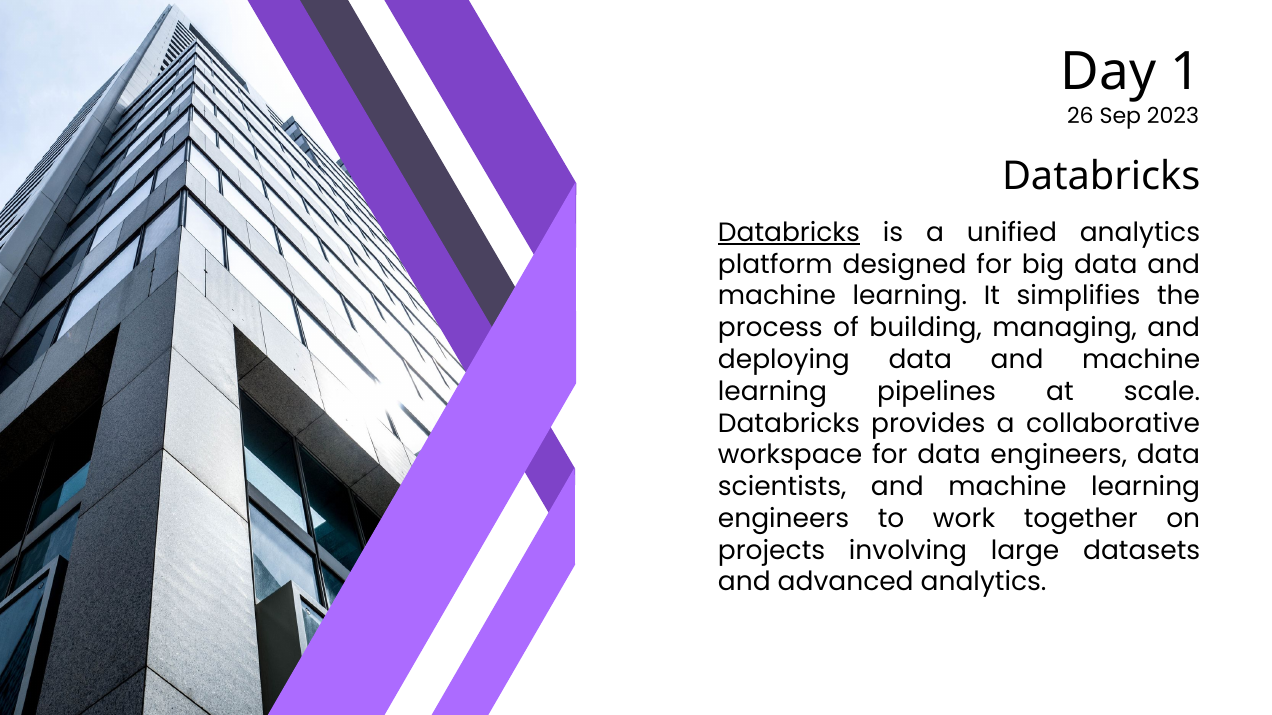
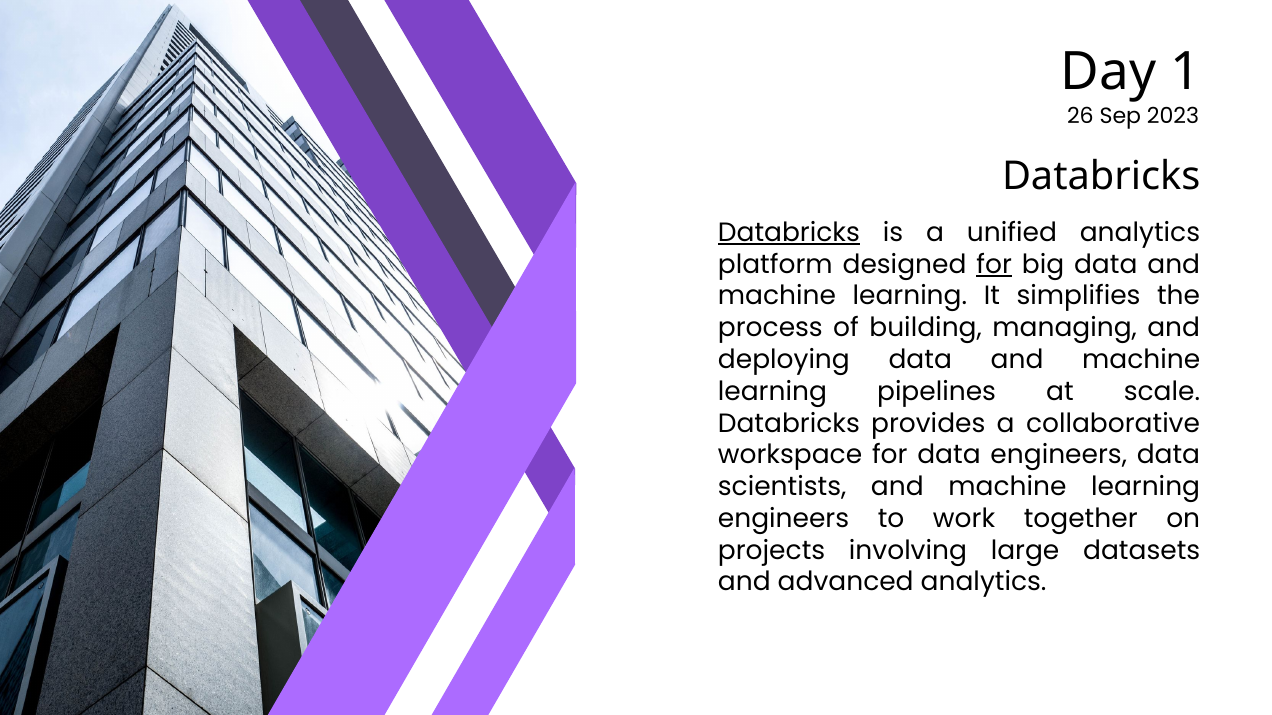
for at (994, 265) underline: none -> present
